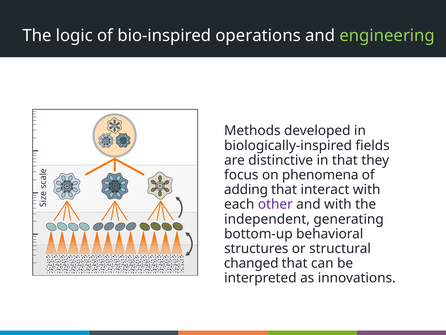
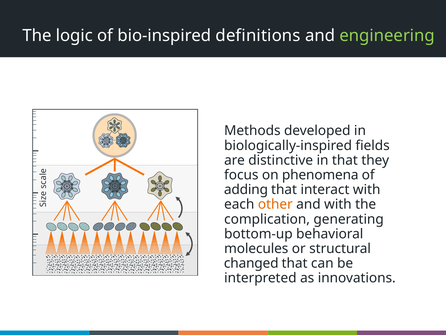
operations: operations -> definitions
other colour: purple -> orange
independent: independent -> complication
structures: structures -> molecules
